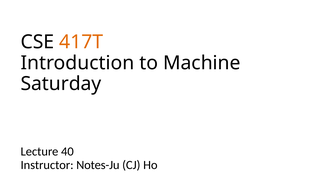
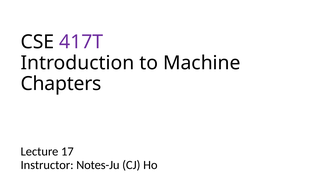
417T colour: orange -> purple
Saturday: Saturday -> Chapters
40: 40 -> 17
